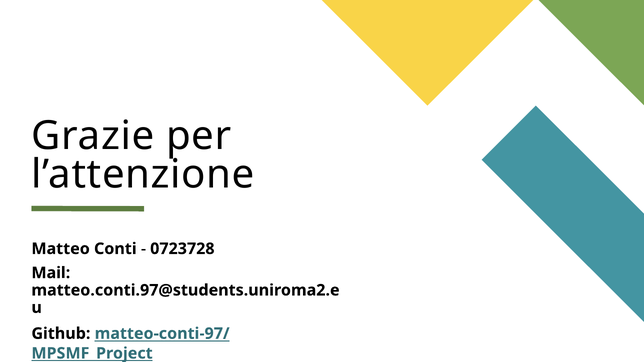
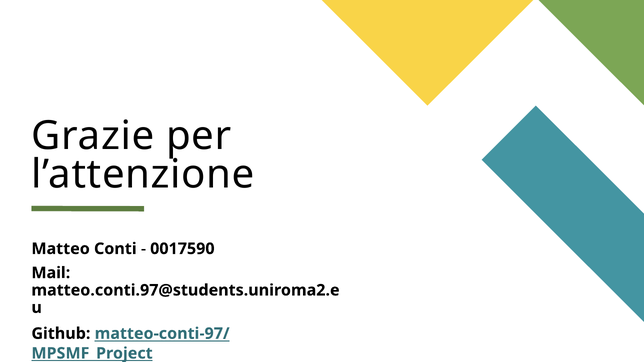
0723728: 0723728 -> 0017590
